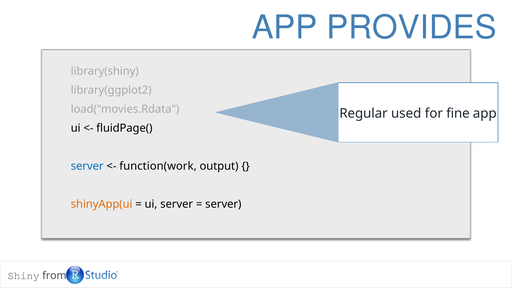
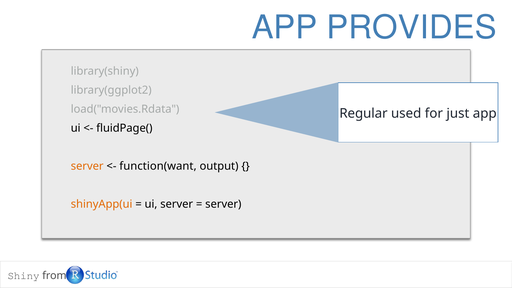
fine: fine -> just
server at (87, 166) colour: blue -> orange
function(work: function(work -> function(want
